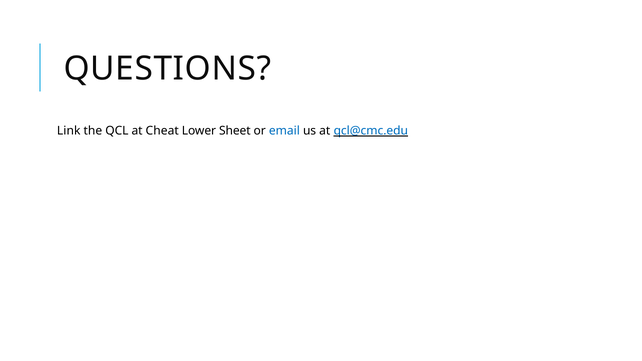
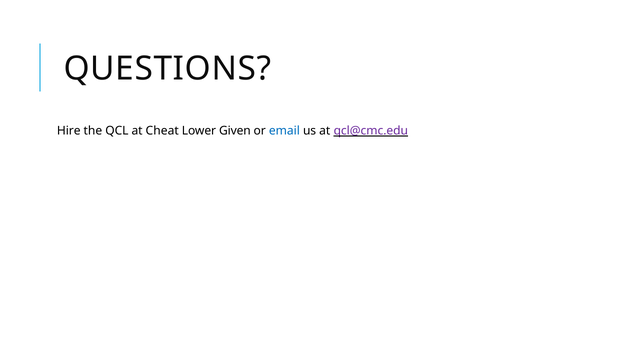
Link: Link -> Hire
Sheet: Sheet -> Given
qcl@cmc.edu colour: blue -> purple
